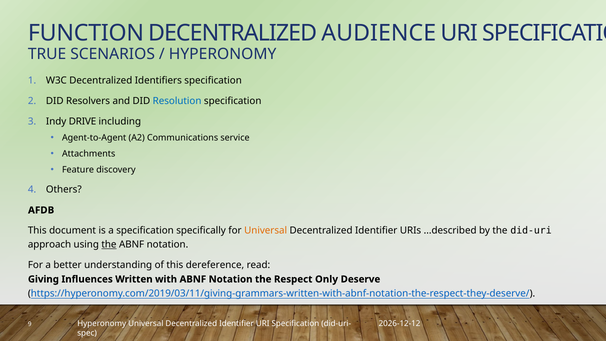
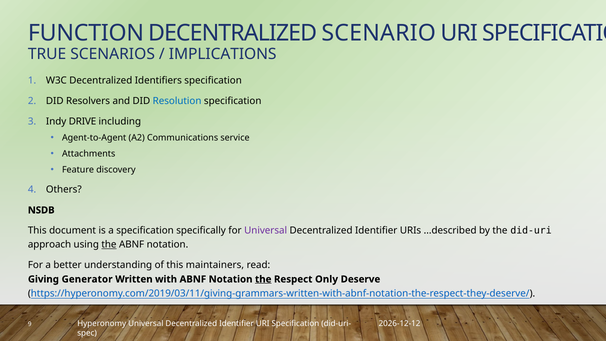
AUDIENCE: AUDIENCE -> SCENARIO
HYPERONOMY at (223, 54): HYPERONOMY -> IMPLICATIONS
AFDB: AFDB -> NSDB
Universal at (266, 231) colour: orange -> purple
dereference: dereference -> maintainers
Influences: Influences -> Generator
the at (263, 279) underline: none -> present
